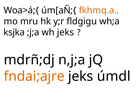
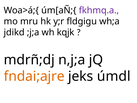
fkhmq.a colour: orange -> purple
ksjka: ksjka -> jdikd
wh jeks: jeks -> kqjk
